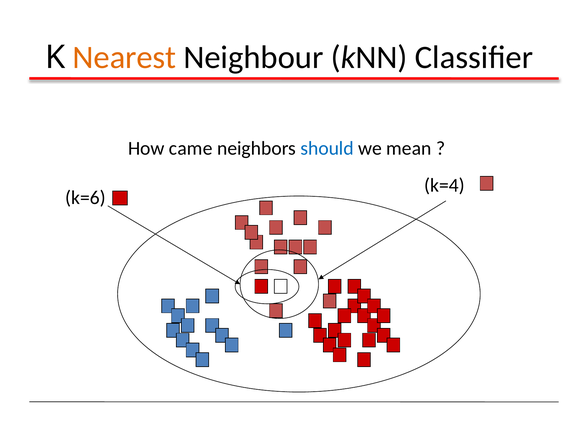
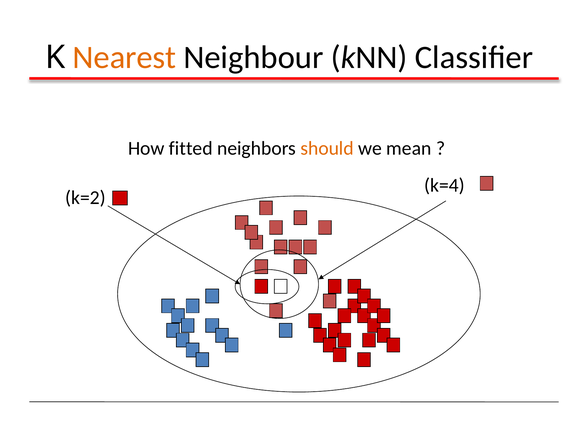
came: came -> fitted
should colour: blue -> orange
k=6: k=6 -> k=2
